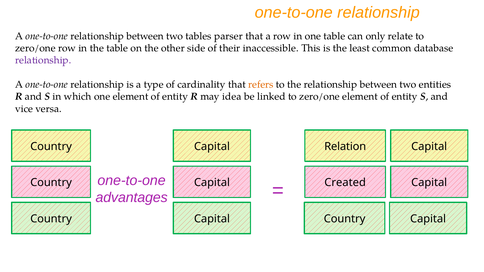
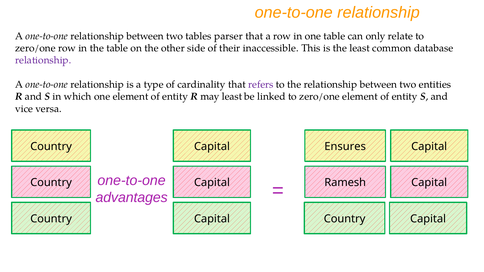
refers colour: orange -> purple
may idea: idea -> least
Relation: Relation -> Ensures
Created: Created -> Ramesh
